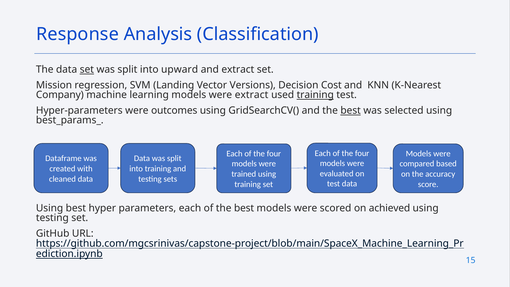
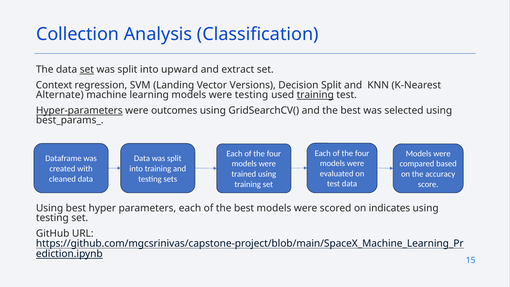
Response: Response -> Collection
Mission: Mission -> Context
Decision Cost: Cost -> Split
Company: Company -> Alternate
were extract: extract -> testing
Hyper-parameters underline: none -> present
best at (351, 111) underline: present -> none
achieved: achieved -> indicates
